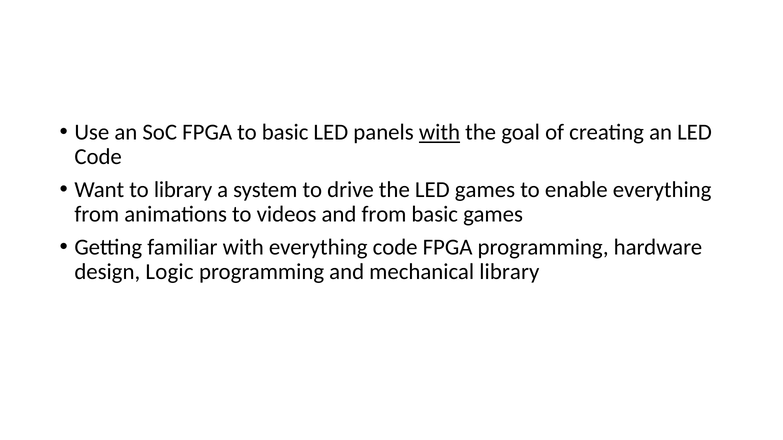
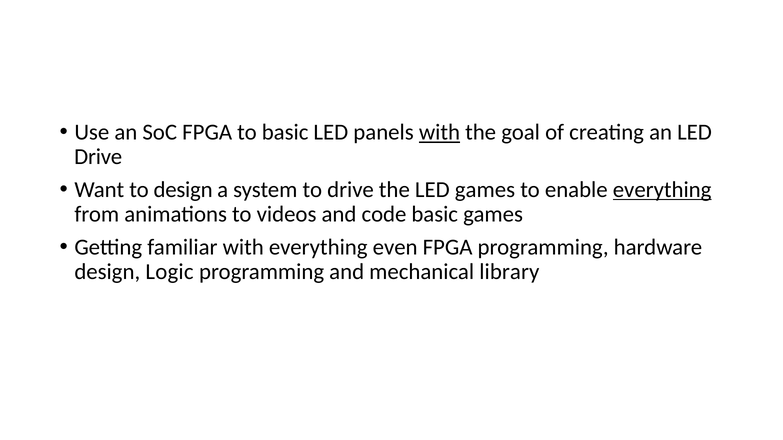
Code at (98, 157): Code -> Drive
to library: library -> design
everything at (662, 190) underline: none -> present
and from: from -> code
everything code: code -> even
